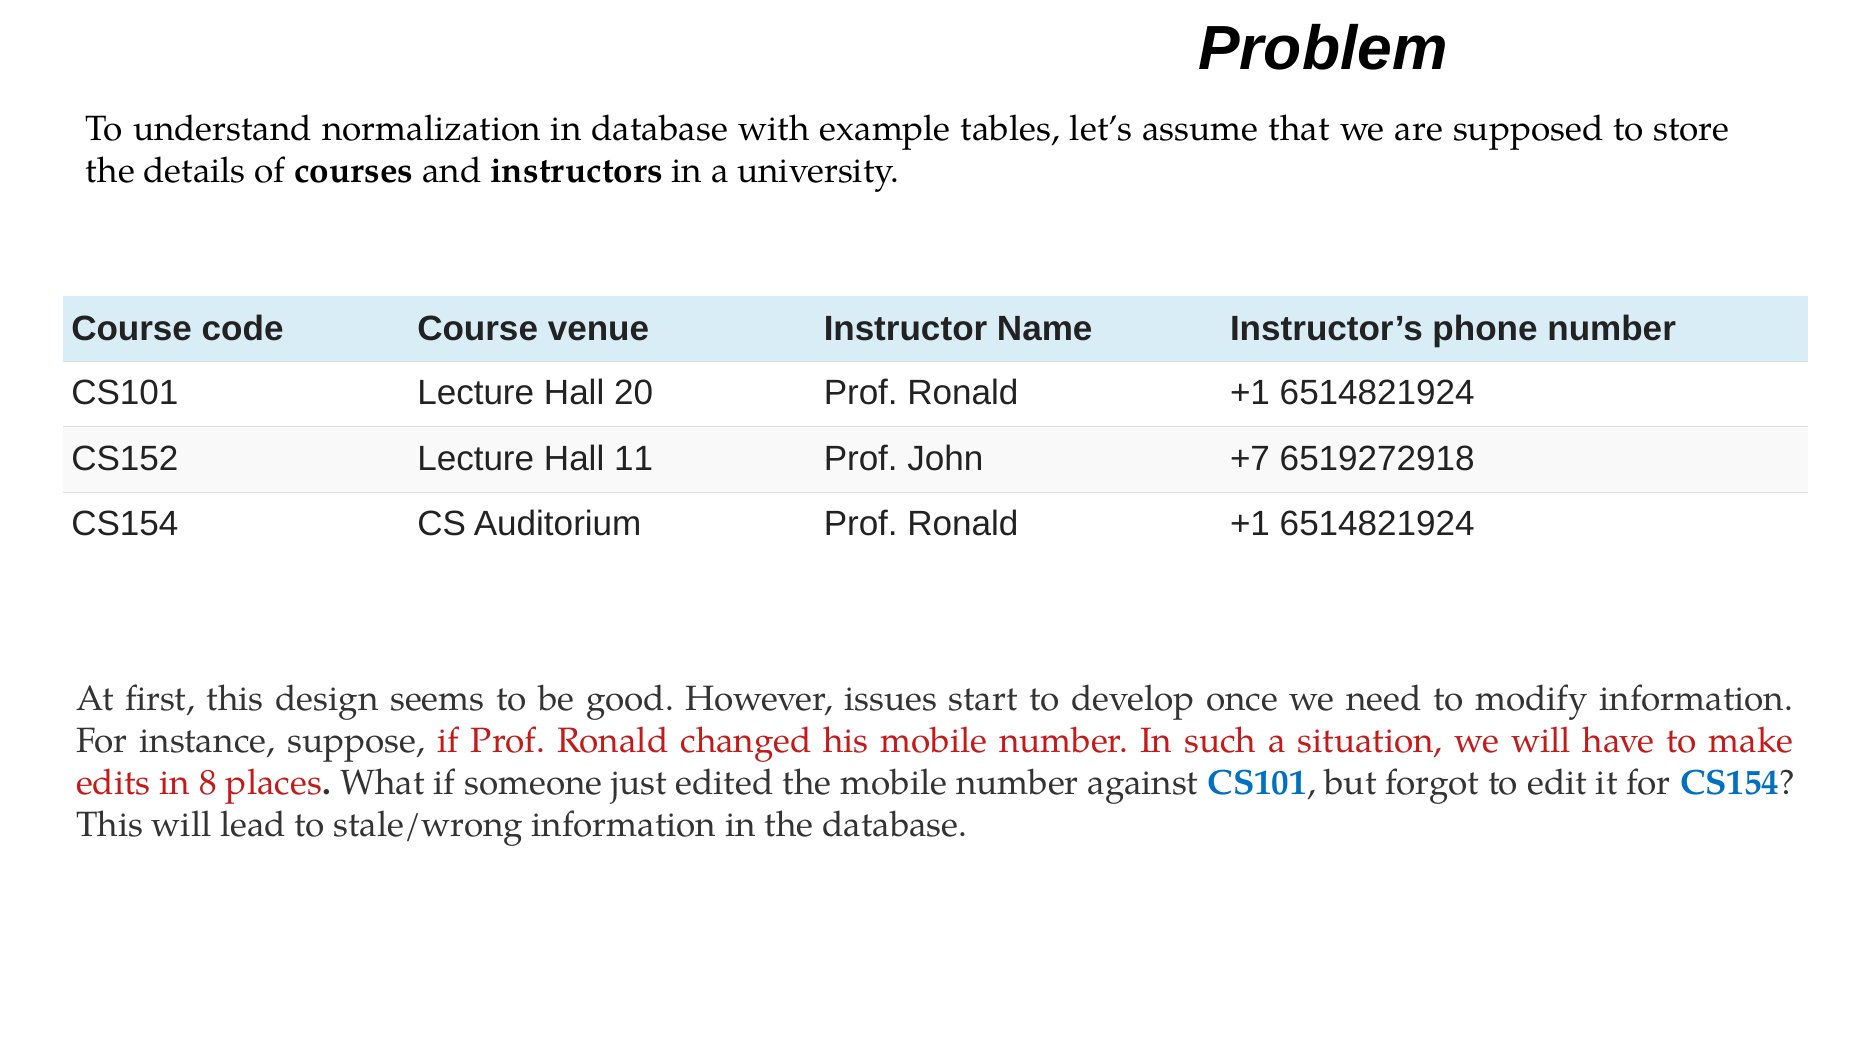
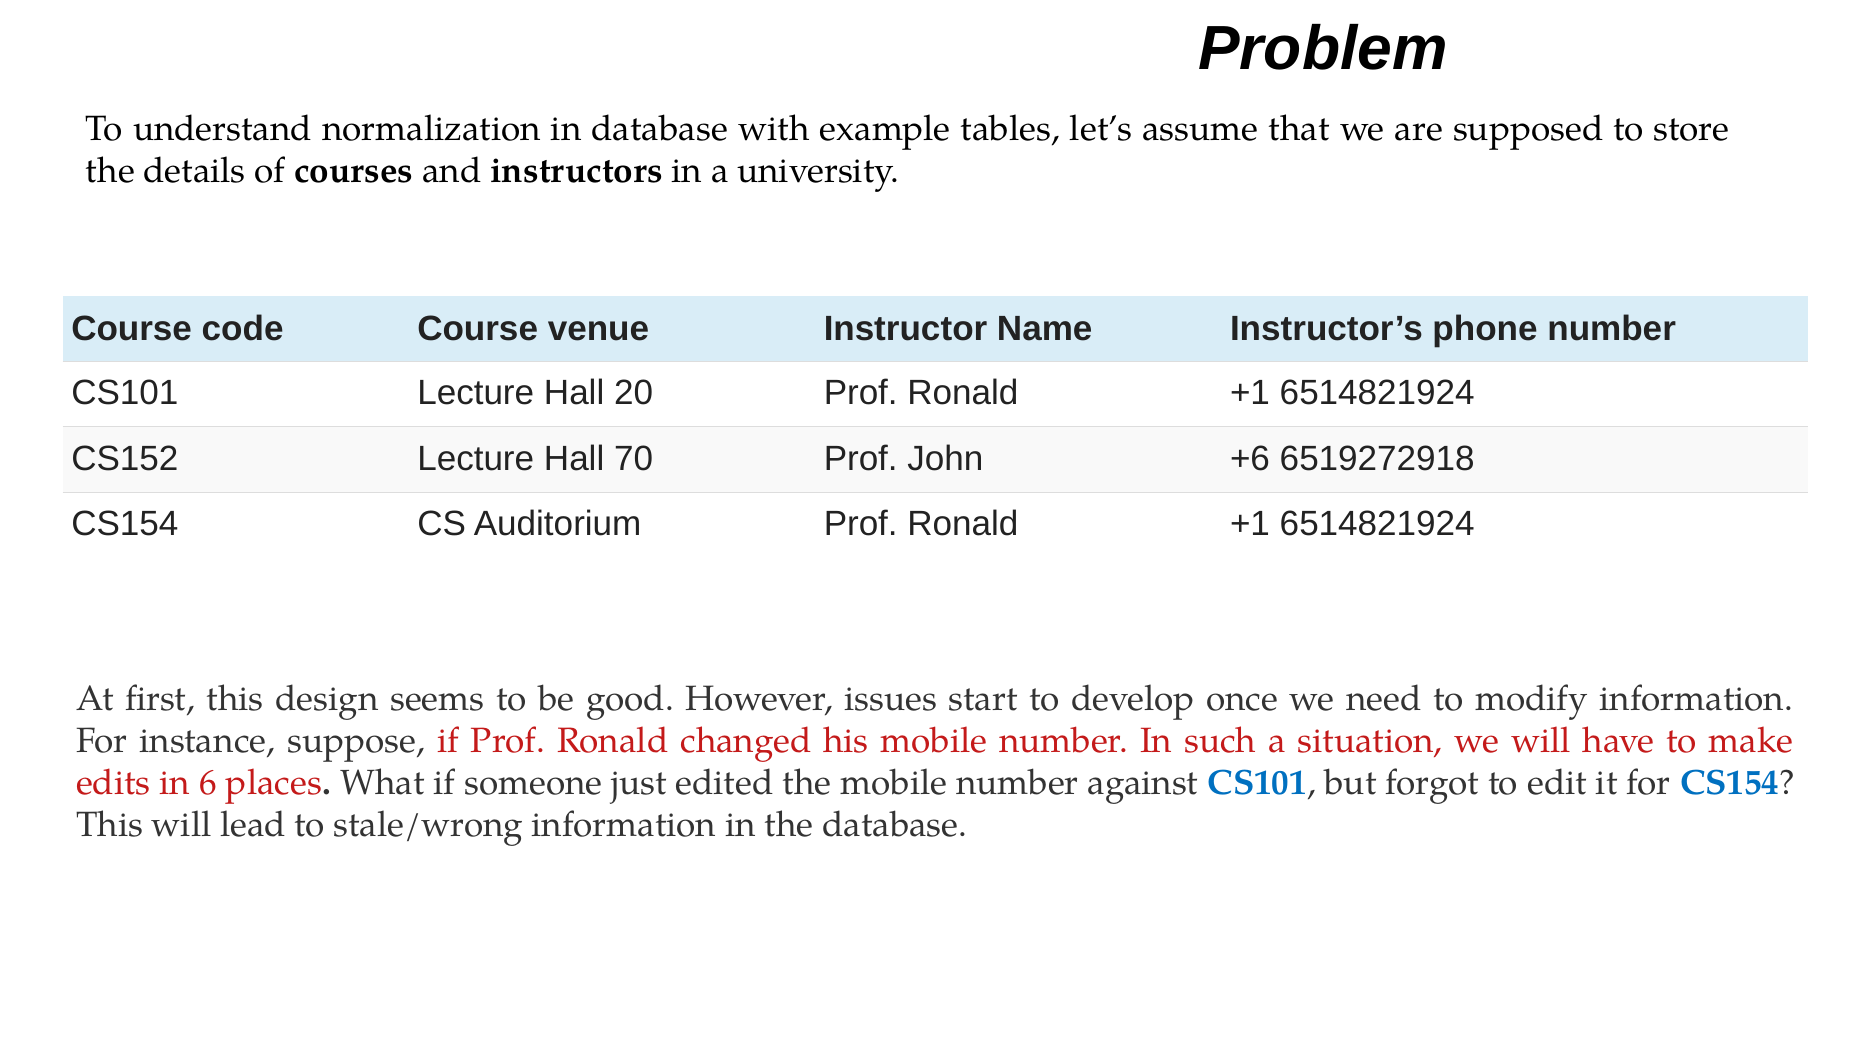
11: 11 -> 70
+7: +7 -> +6
8: 8 -> 6
